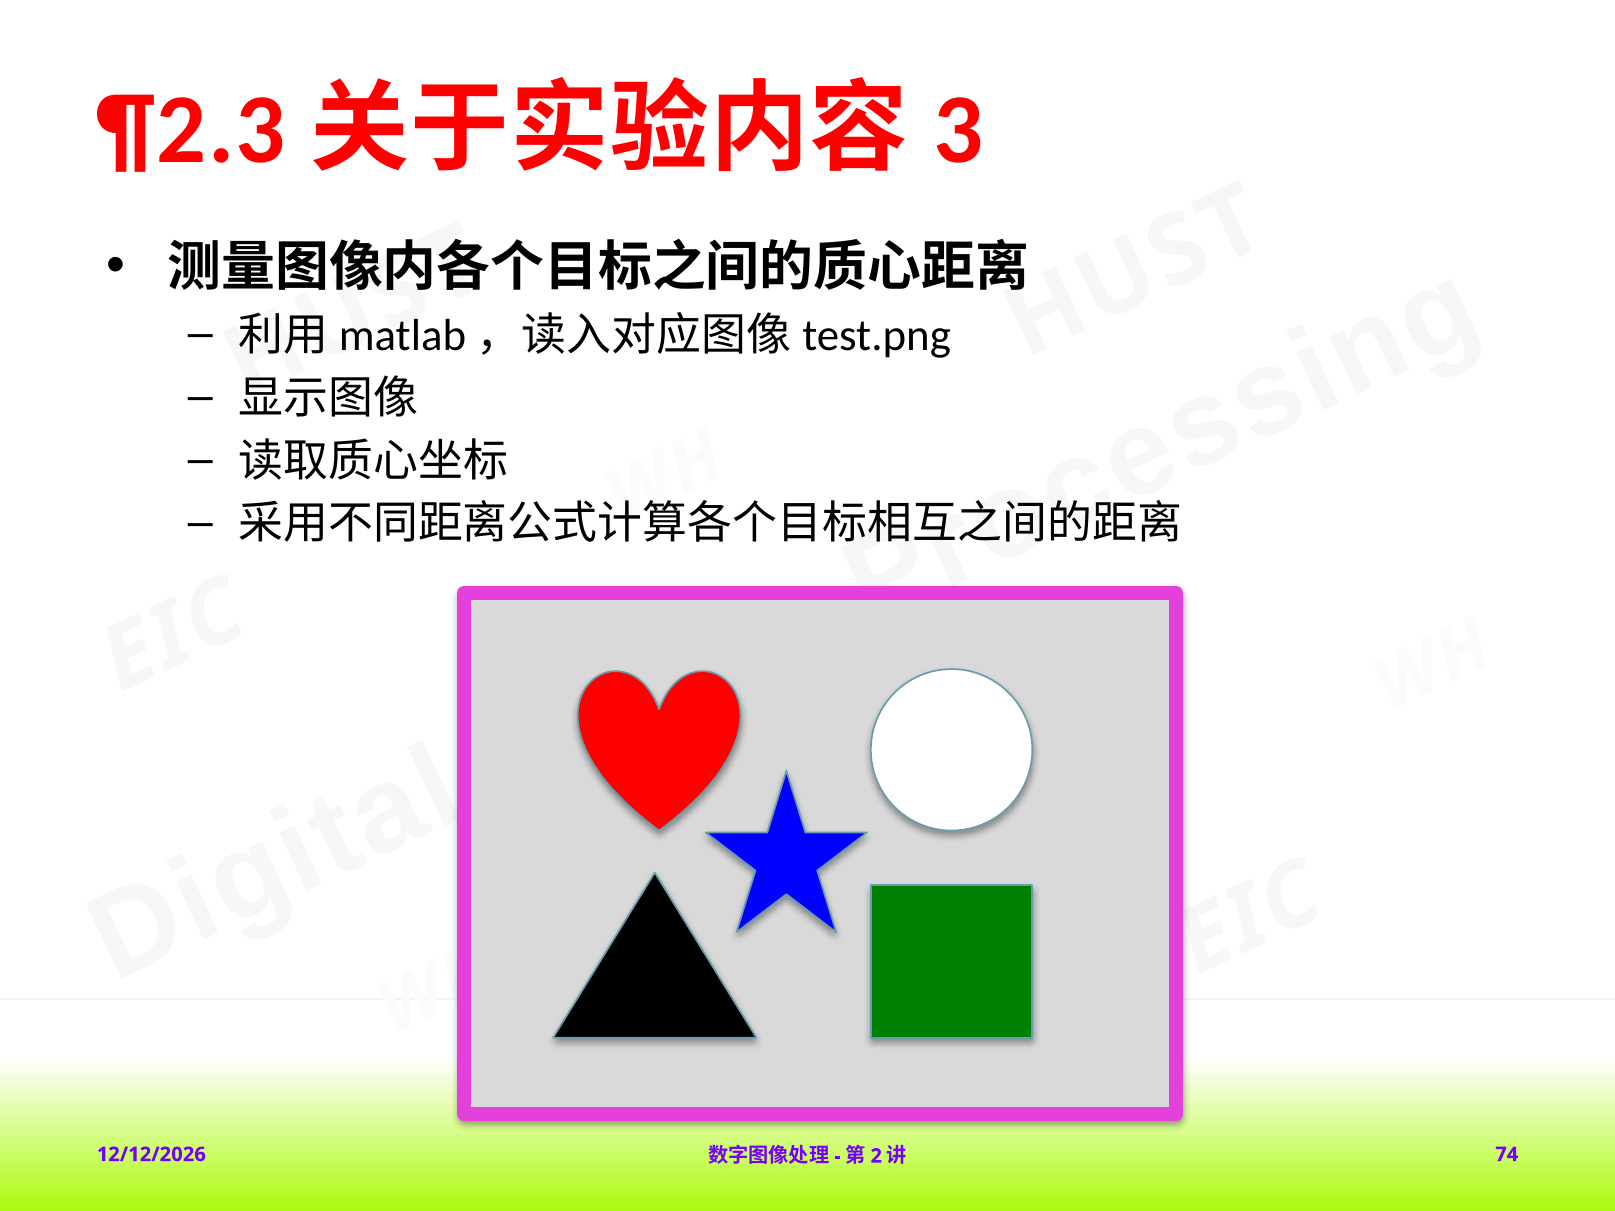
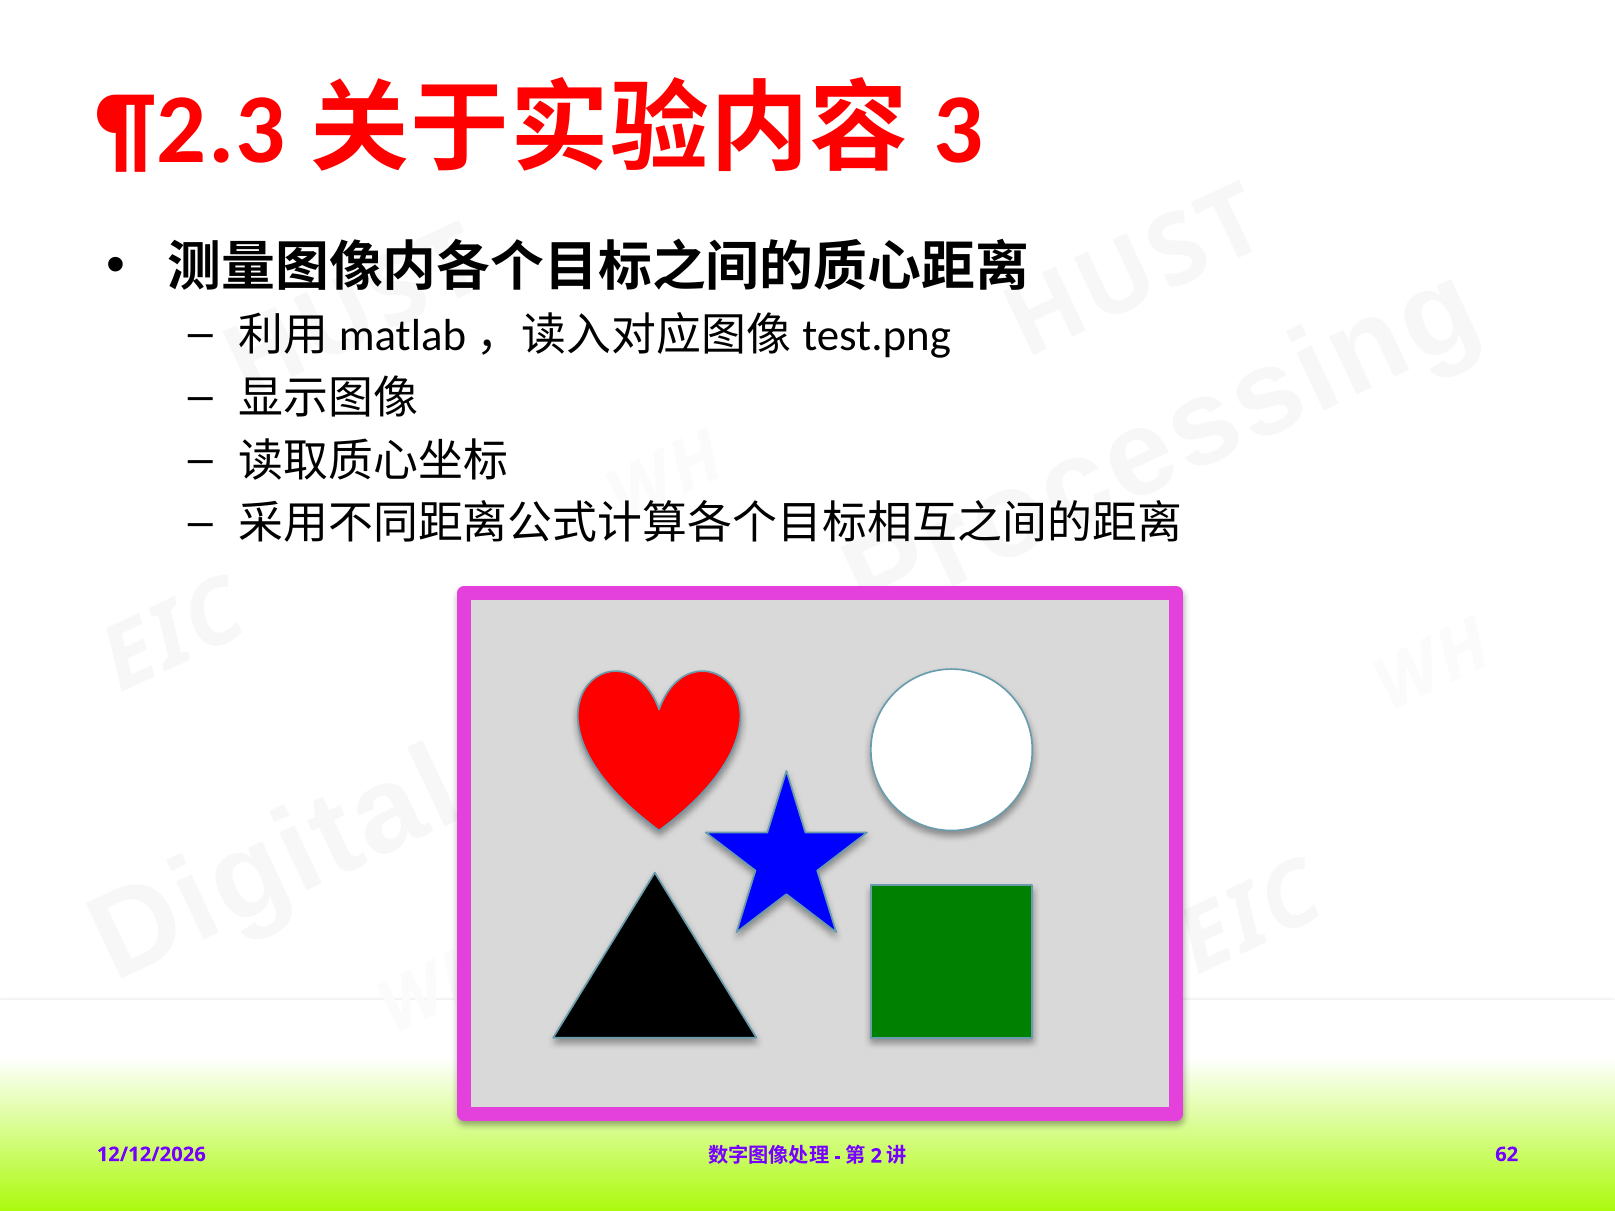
74: 74 -> 62
